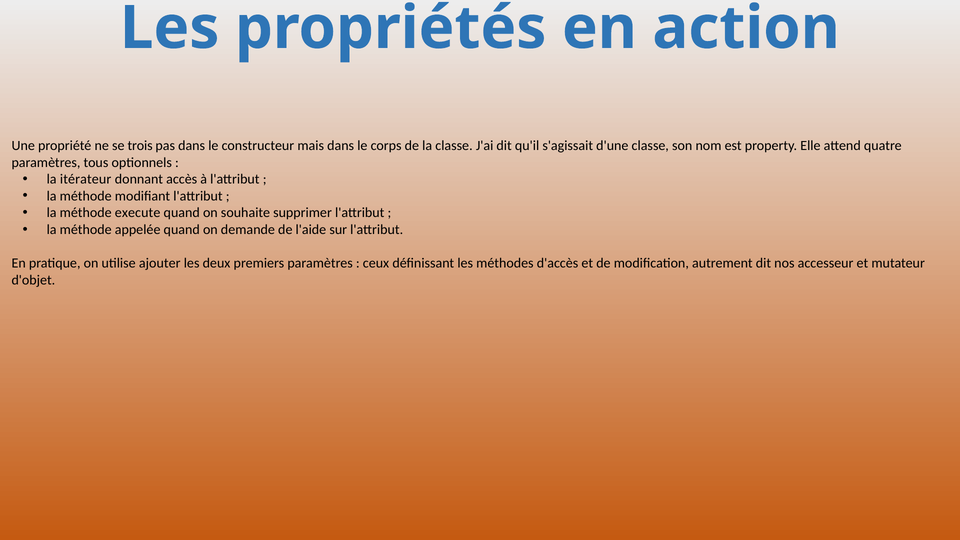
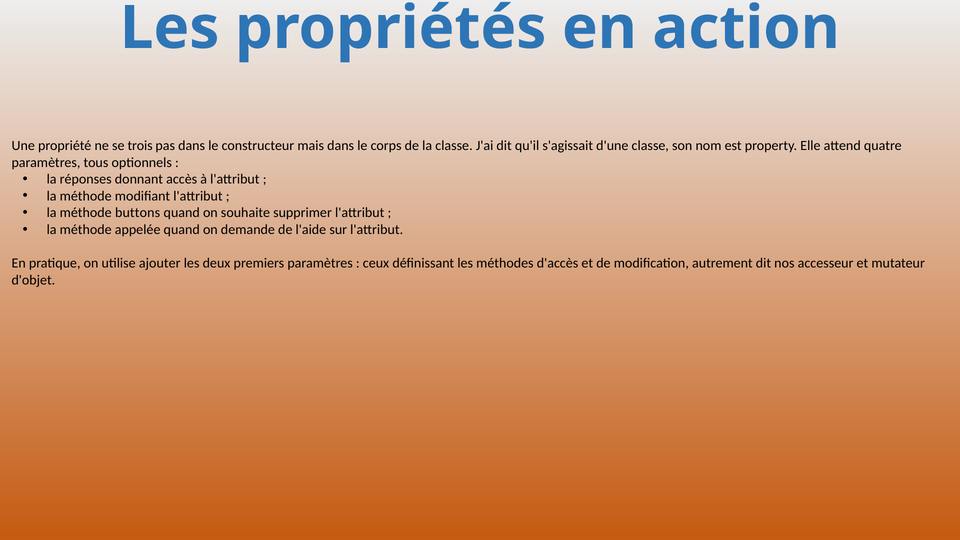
itérateur: itérateur -> réponses
execute: execute -> buttons
